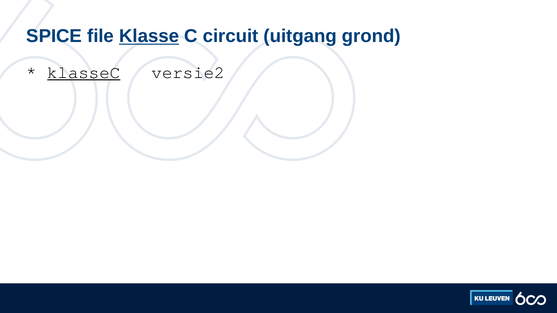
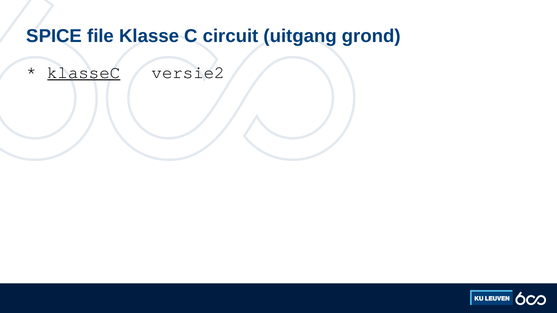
Klasse underline: present -> none
